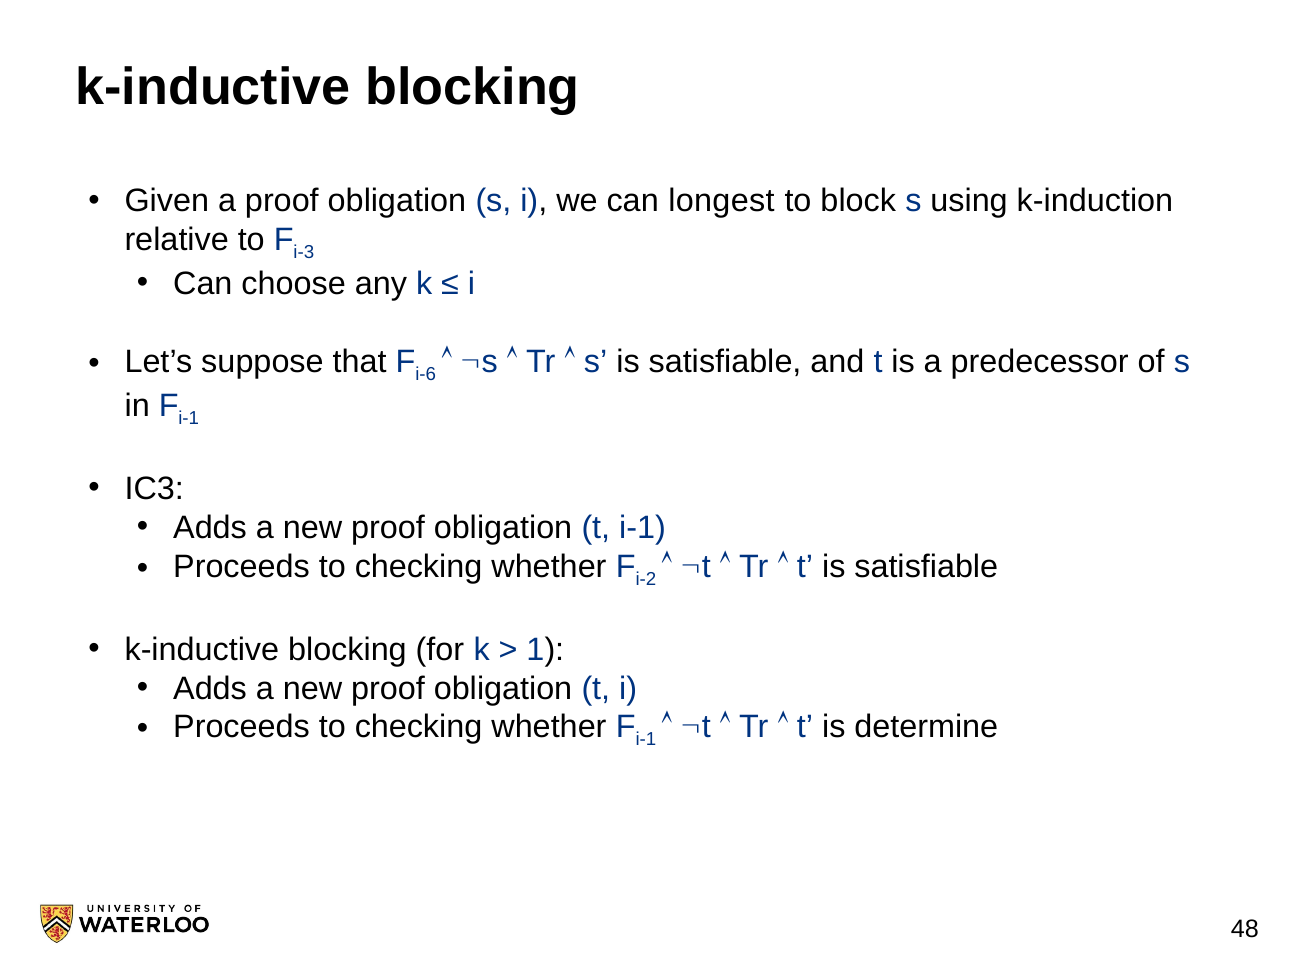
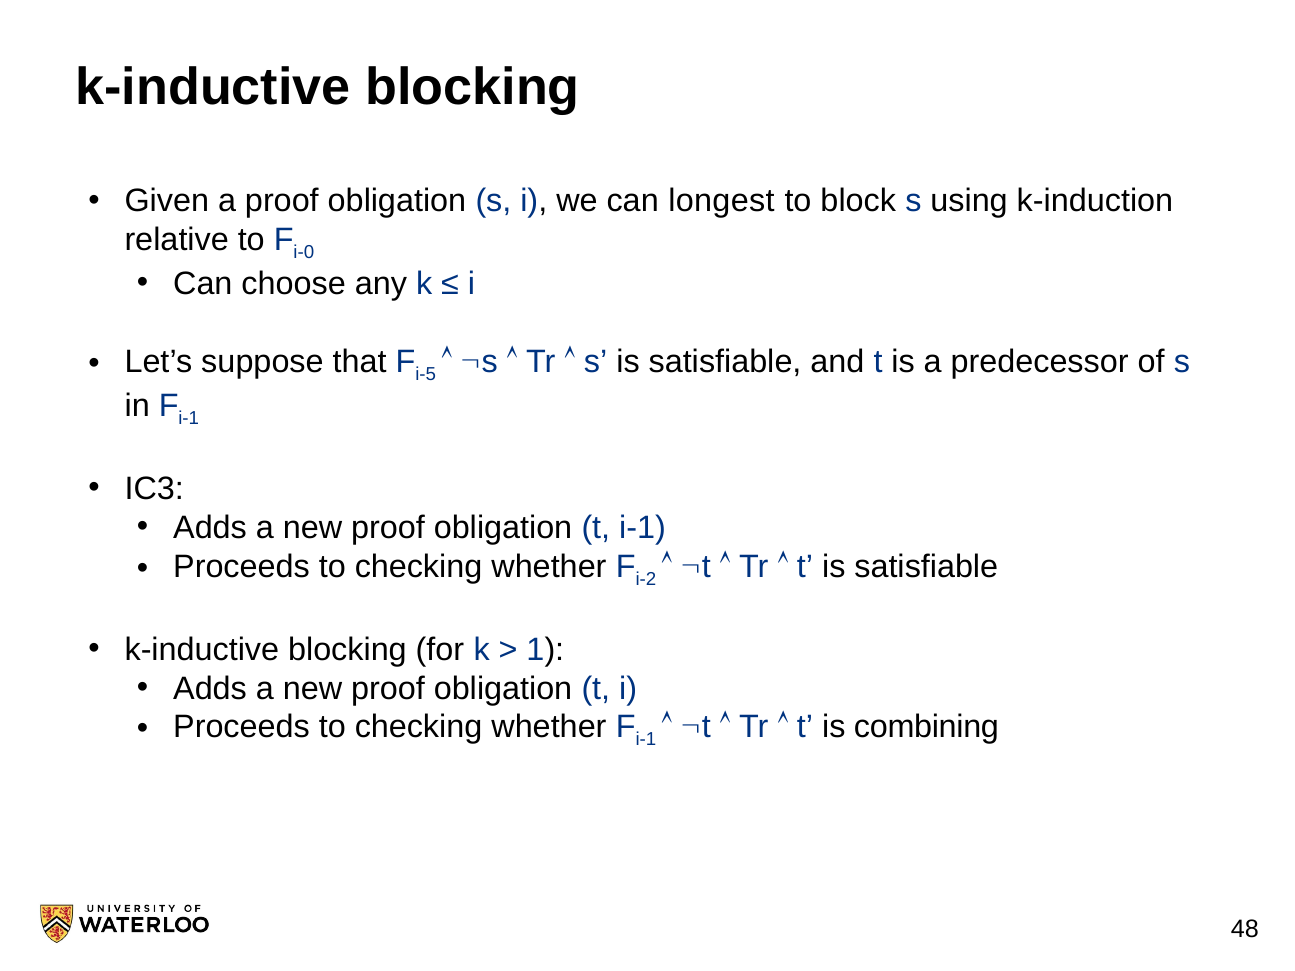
i-3: i-3 -> i-0
i-6: i-6 -> i-5
determine: determine -> combining
